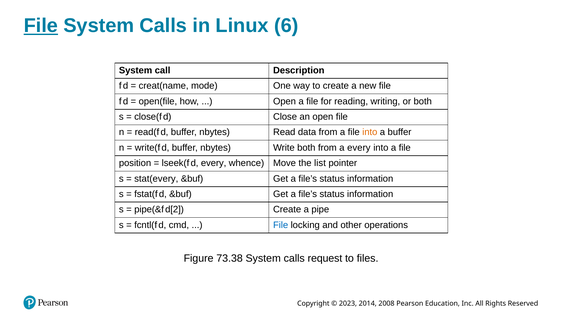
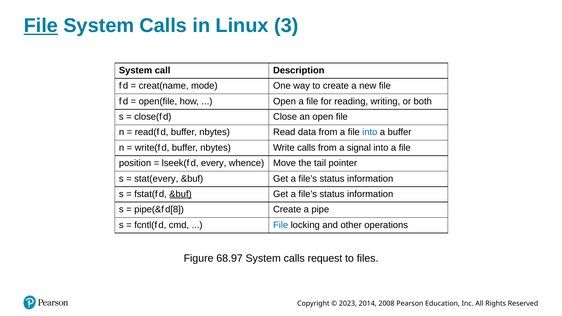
6: 6 -> 3
into at (370, 132) colour: orange -> blue
Write both: both -> calls
a every: every -> signal
list: list -> tail
&buf at (180, 194) underline: none -> present
d[2: d[2 -> d[8
73.38: 73.38 -> 68.97
